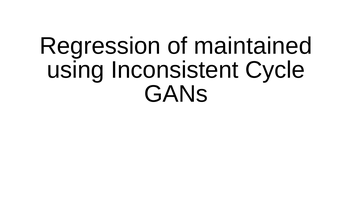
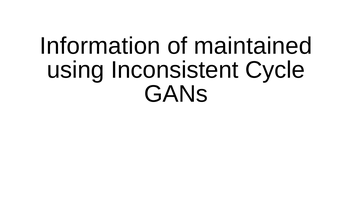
Regression: Regression -> Information
